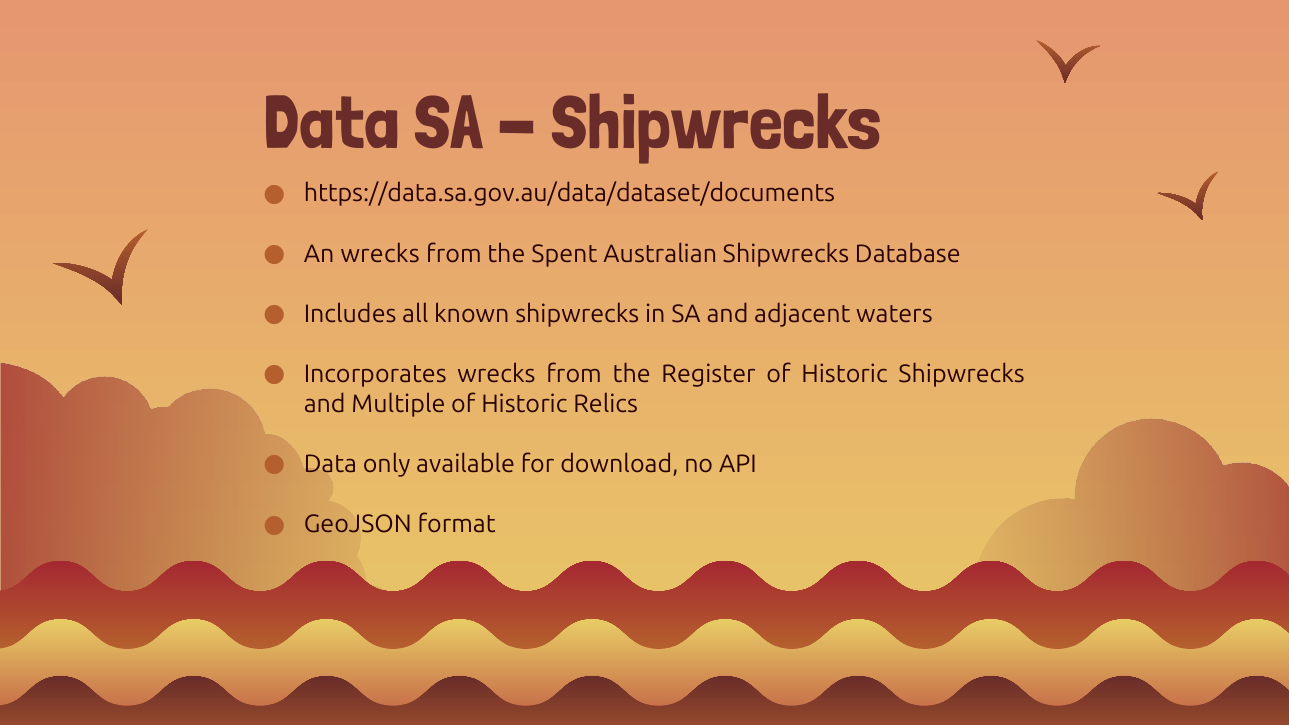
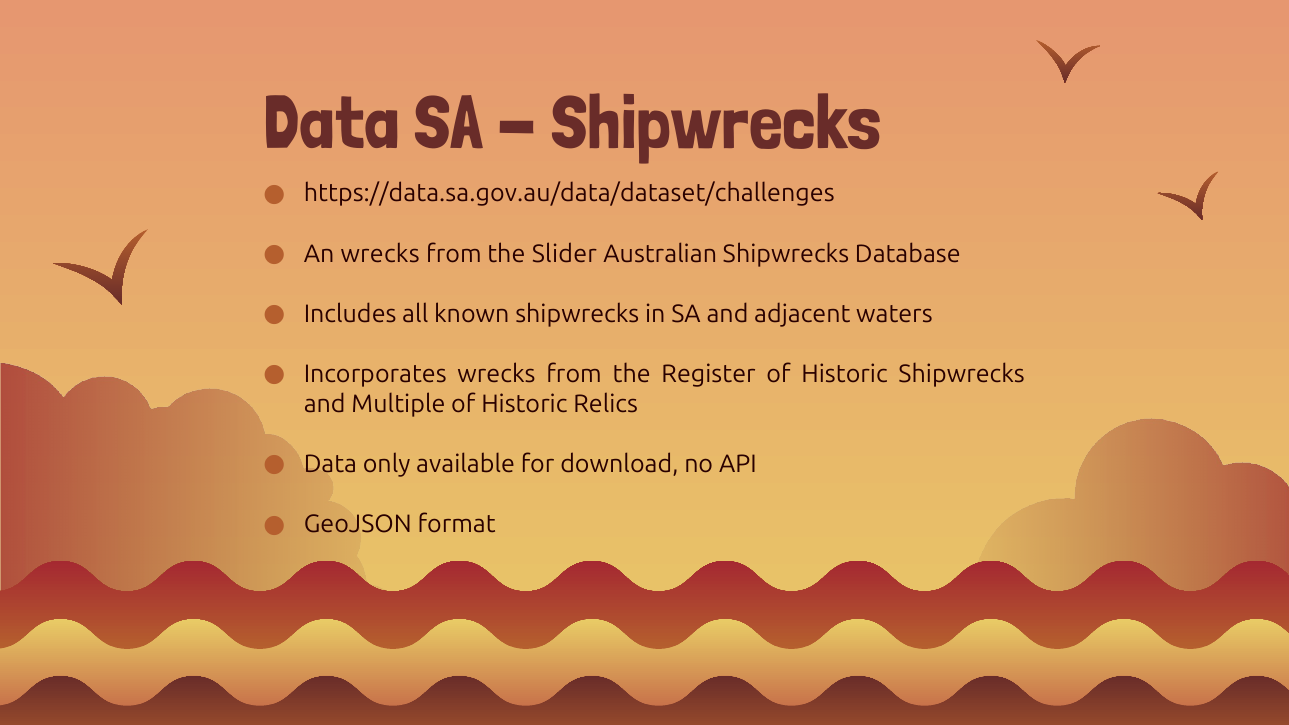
https://data.sa.gov.au/data/dataset/documents: https://data.sa.gov.au/data/dataset/documents -> https://data.sa.gov.au/data/dataset/challenges
Spent: Spent -> Slider
